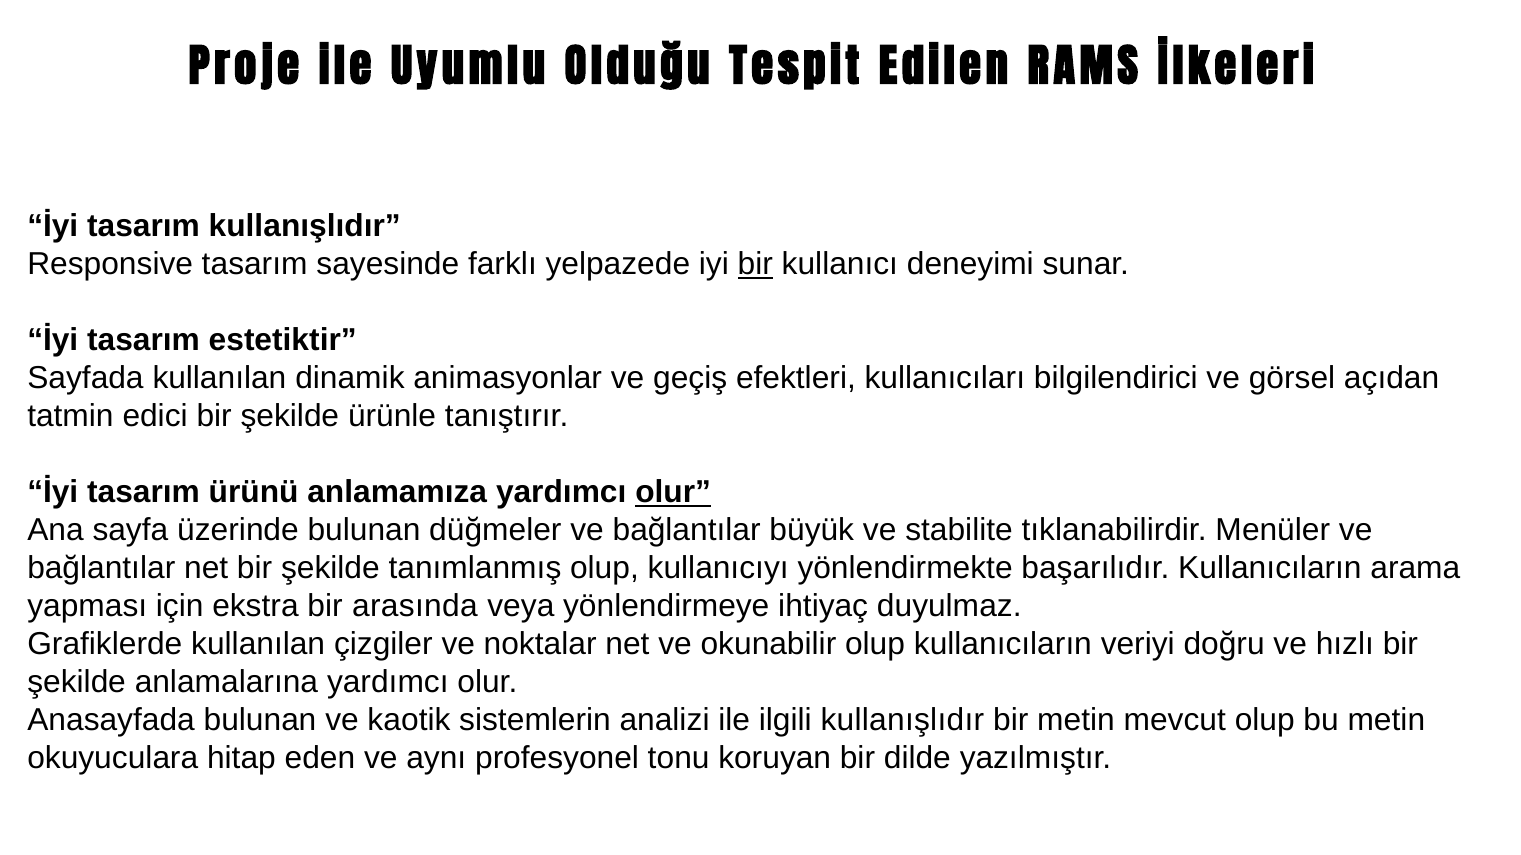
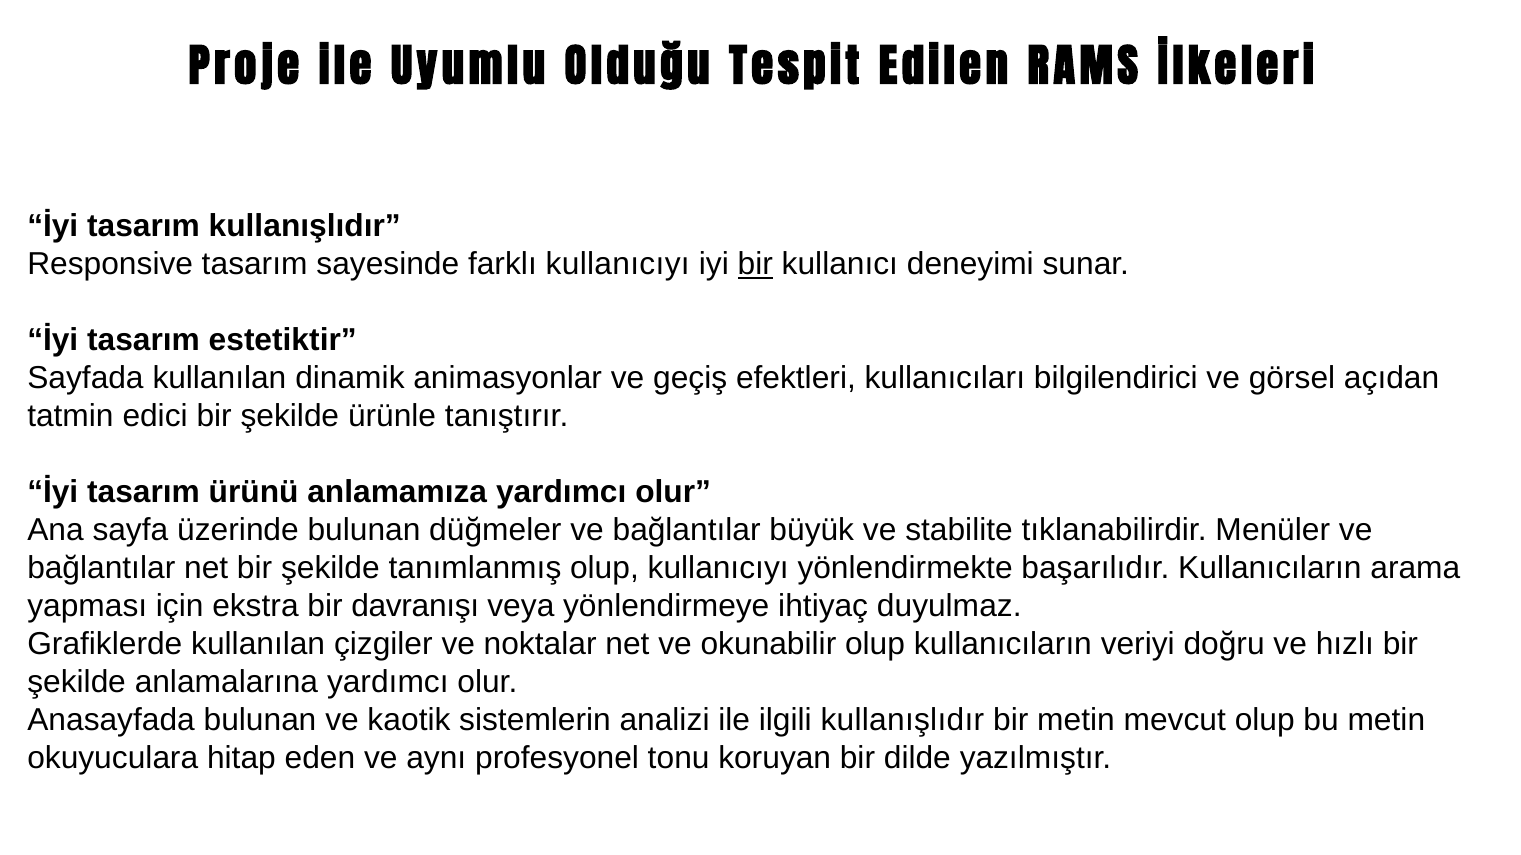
farklı yelpazede: yelpazede -> kullanıcıyı
olur at (673, 492) underline: present -> none
arasında: arasında -> davranışı
